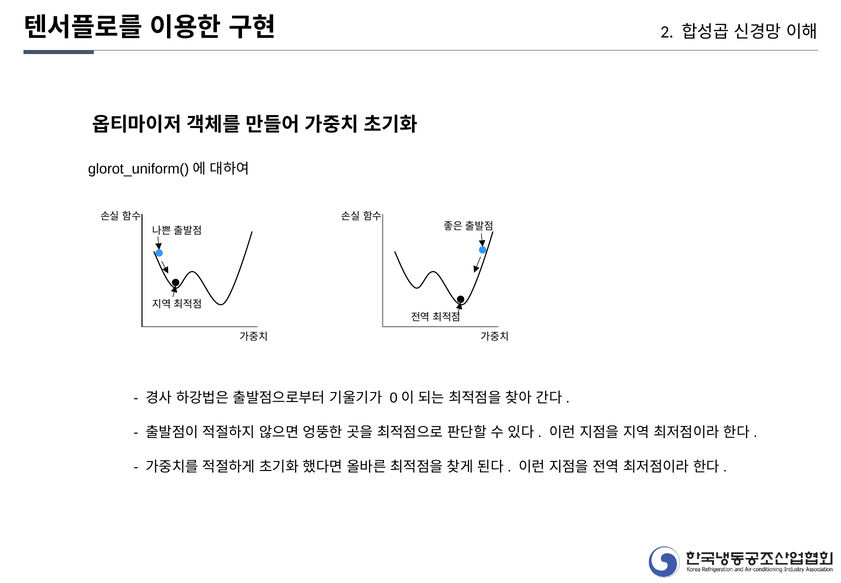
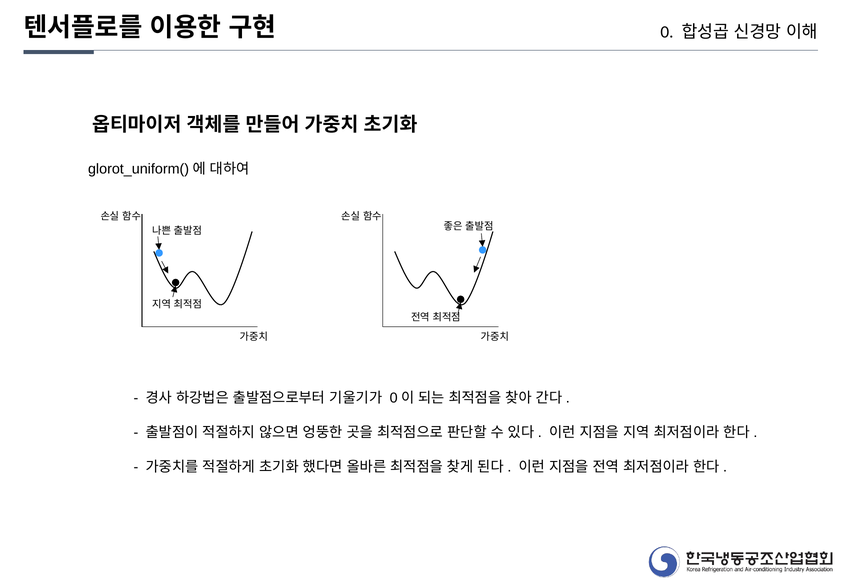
2: 2 -> 0
